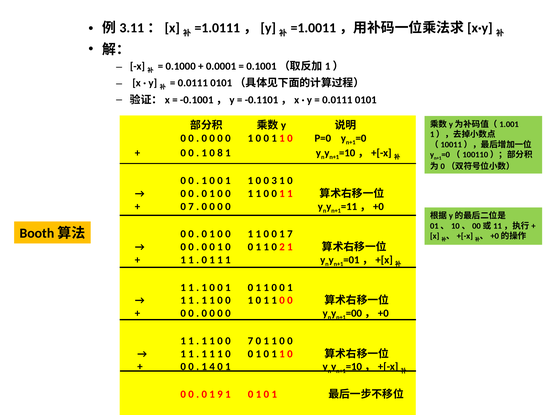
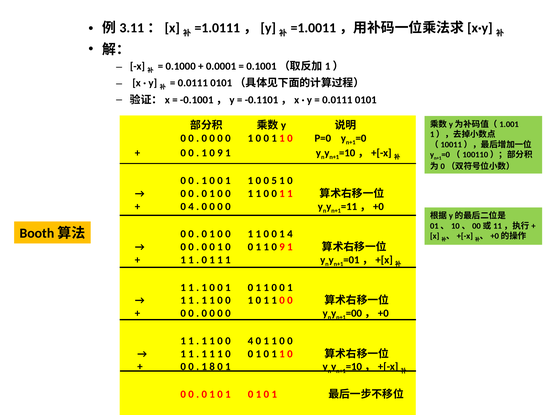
8 at (220, 153): 8 -> 9
3: 3 -> 5
7 at (191, 206): 7 -> 4
1 7: 7 -> 4
1 1 0 2: 2 -> 9
0 0 7: 7 -> 4
4: 4 -> 8
9 at (220, 394): 9 -> 0
